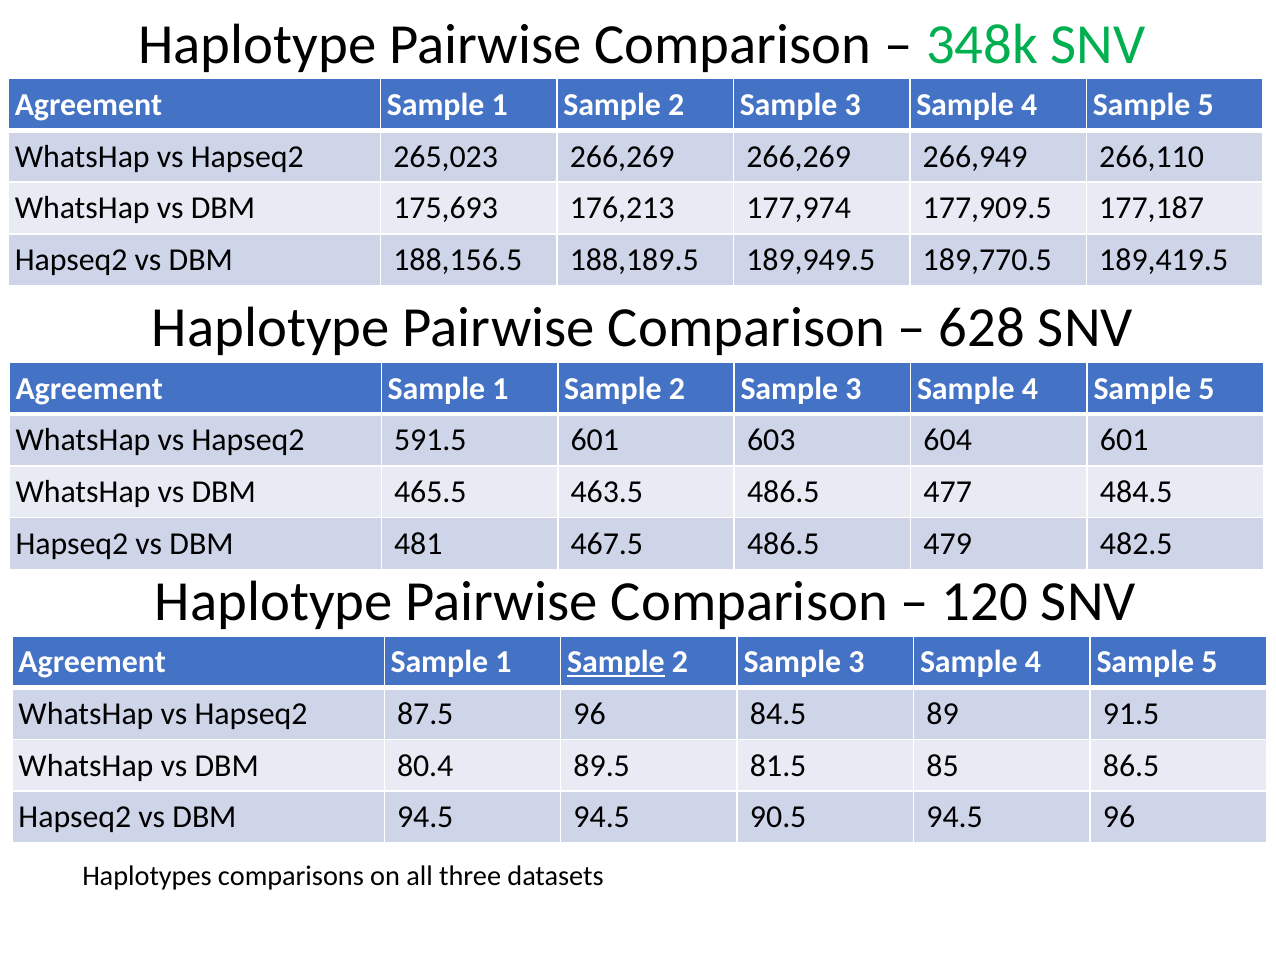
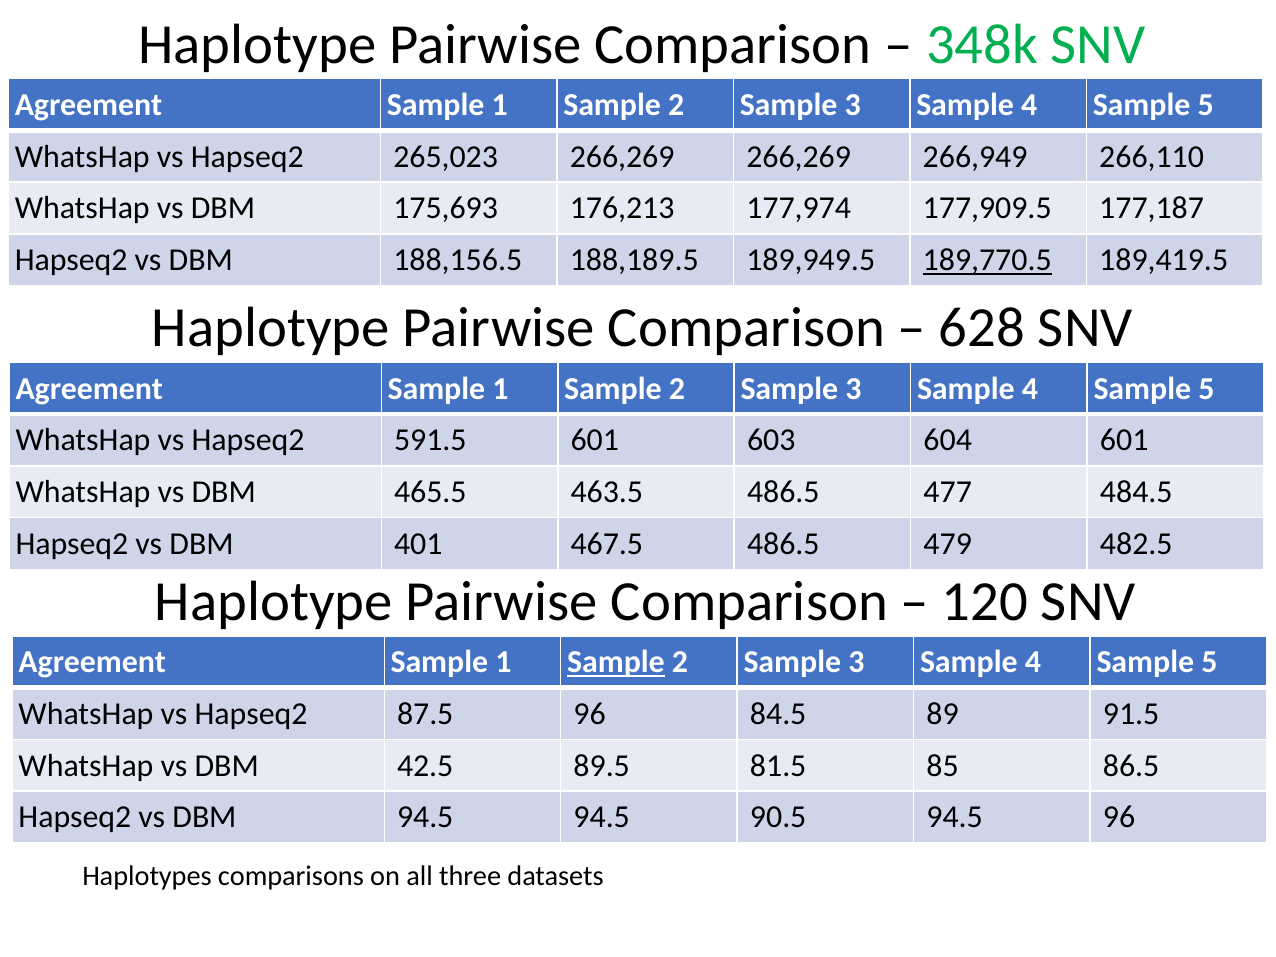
189,770.5 underline: none -> present
481: 481 -> 401
80.4: 80.4 -> 42.5
